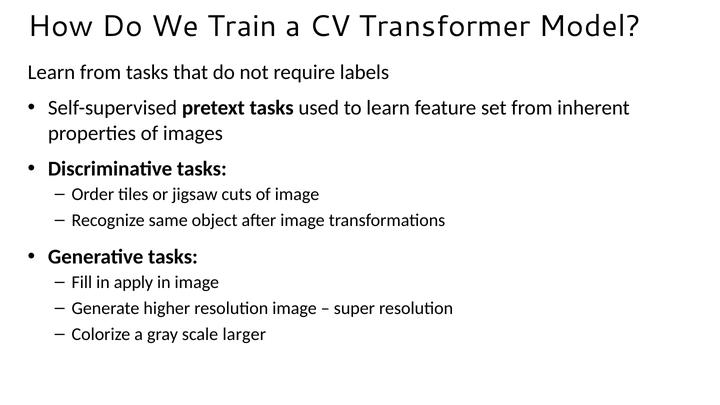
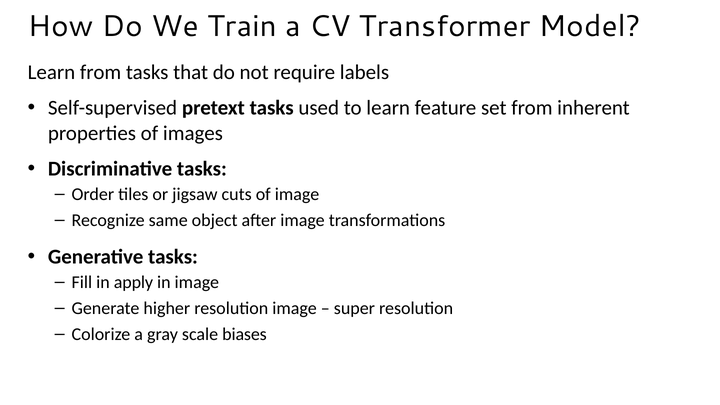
larger: larger -> biases
